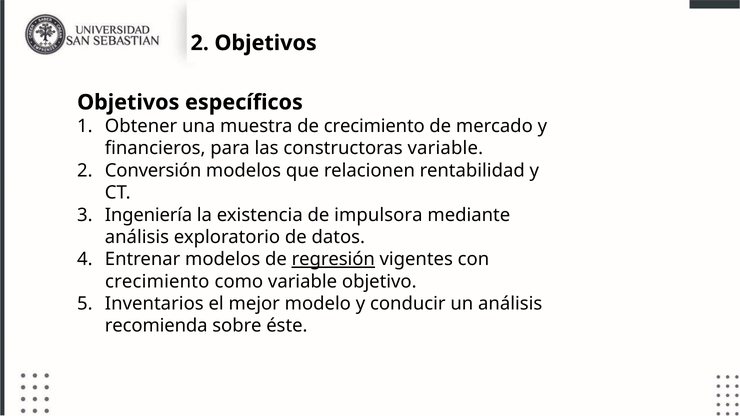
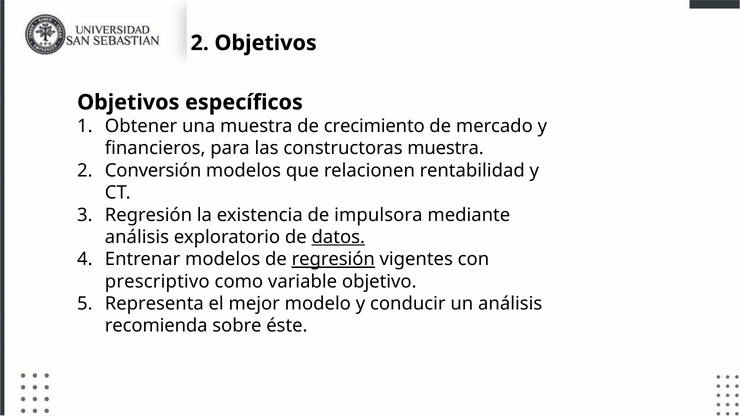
constructoras variable: variable -> muestra
Ingeniería at (149, 215): Ingeniería -> Regresión
datos underline: none -> present
crecimiento at (157, 282): crecimiento -> prescriptivo
Inventarios: Inventarios -> Representa
